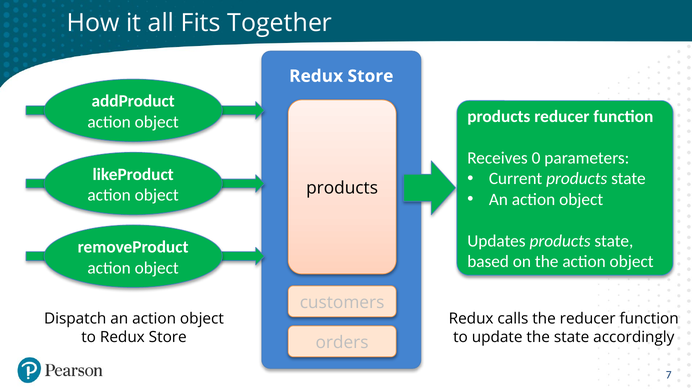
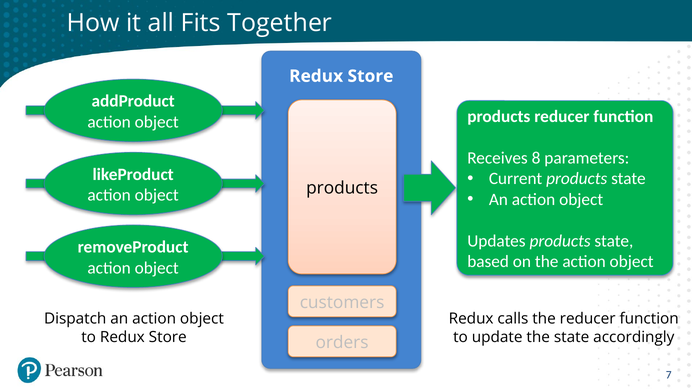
0: 0 -> 8
